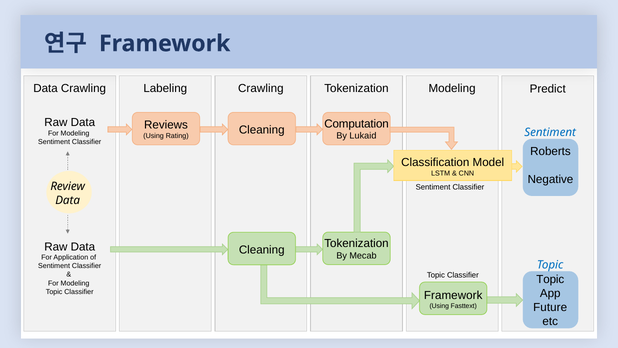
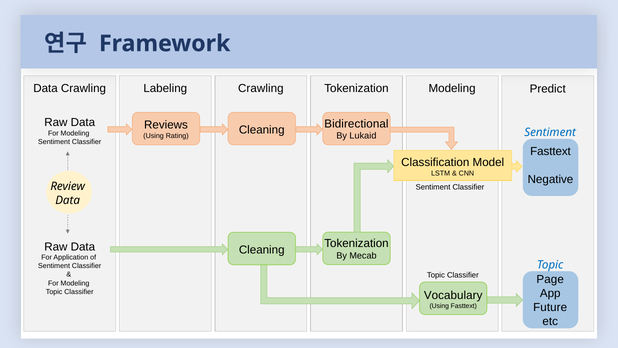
Computation: Computation -> Bidirectional
Roberts at (550, 151): Roberts -> Fasttext
Topic at (550, 279): Topic -> Page
Framework at (453, 295): Framework -> Vocabulary
